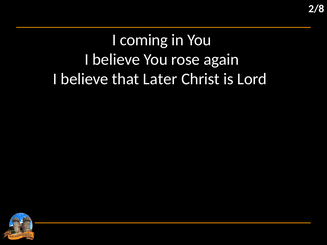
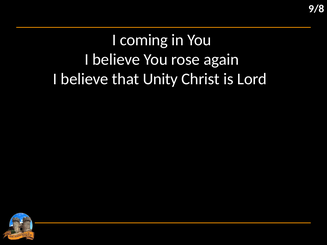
2/8: 2/8 -> 9/8
Later: Later -> Unity
